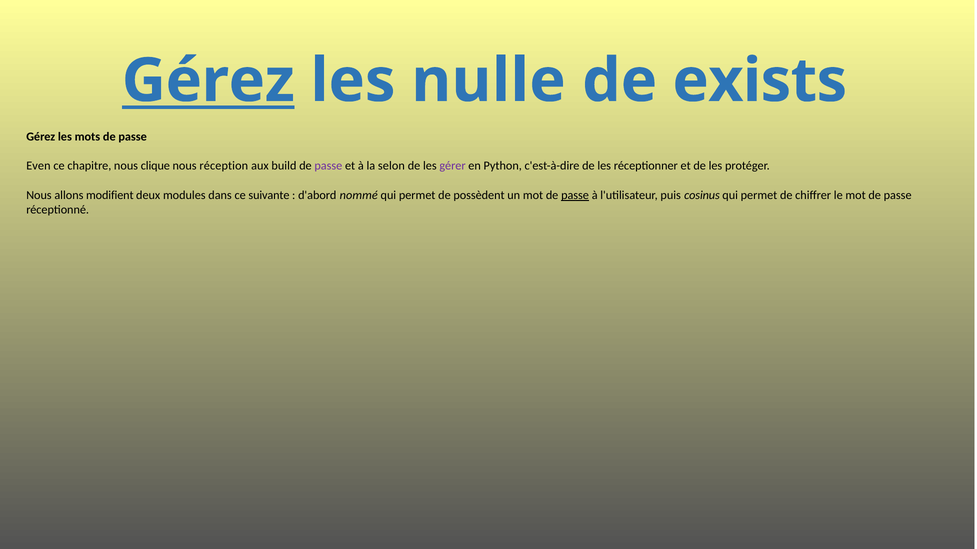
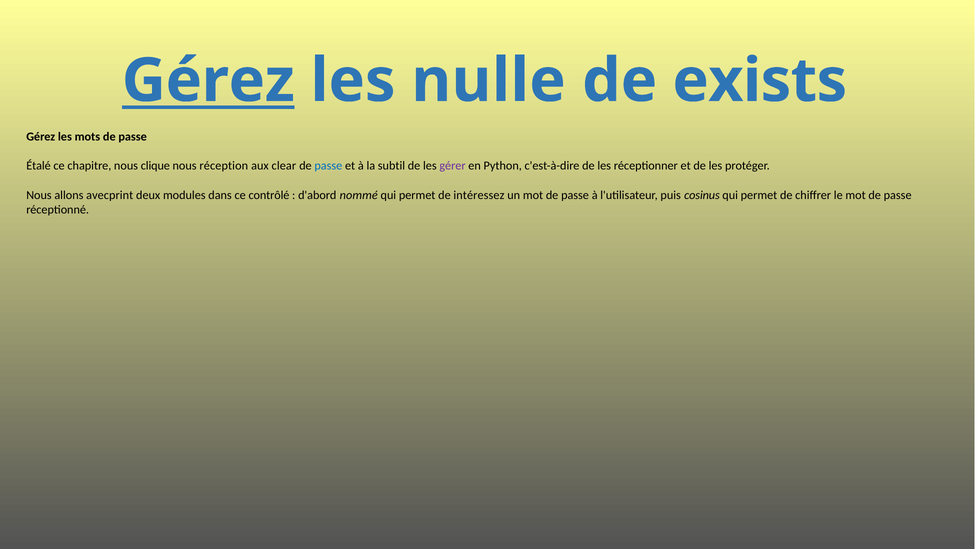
Even: Even -> Étalé
build: build -> clear
passe at (328, 166) colour: purple -> blue
selon: selon -> subtil
modifient: modifient -> avecprint
suivante: suivante -> contrôlé
possèdent: possèdent -> intéressez
passe at (575, 195) underline: present -> none
